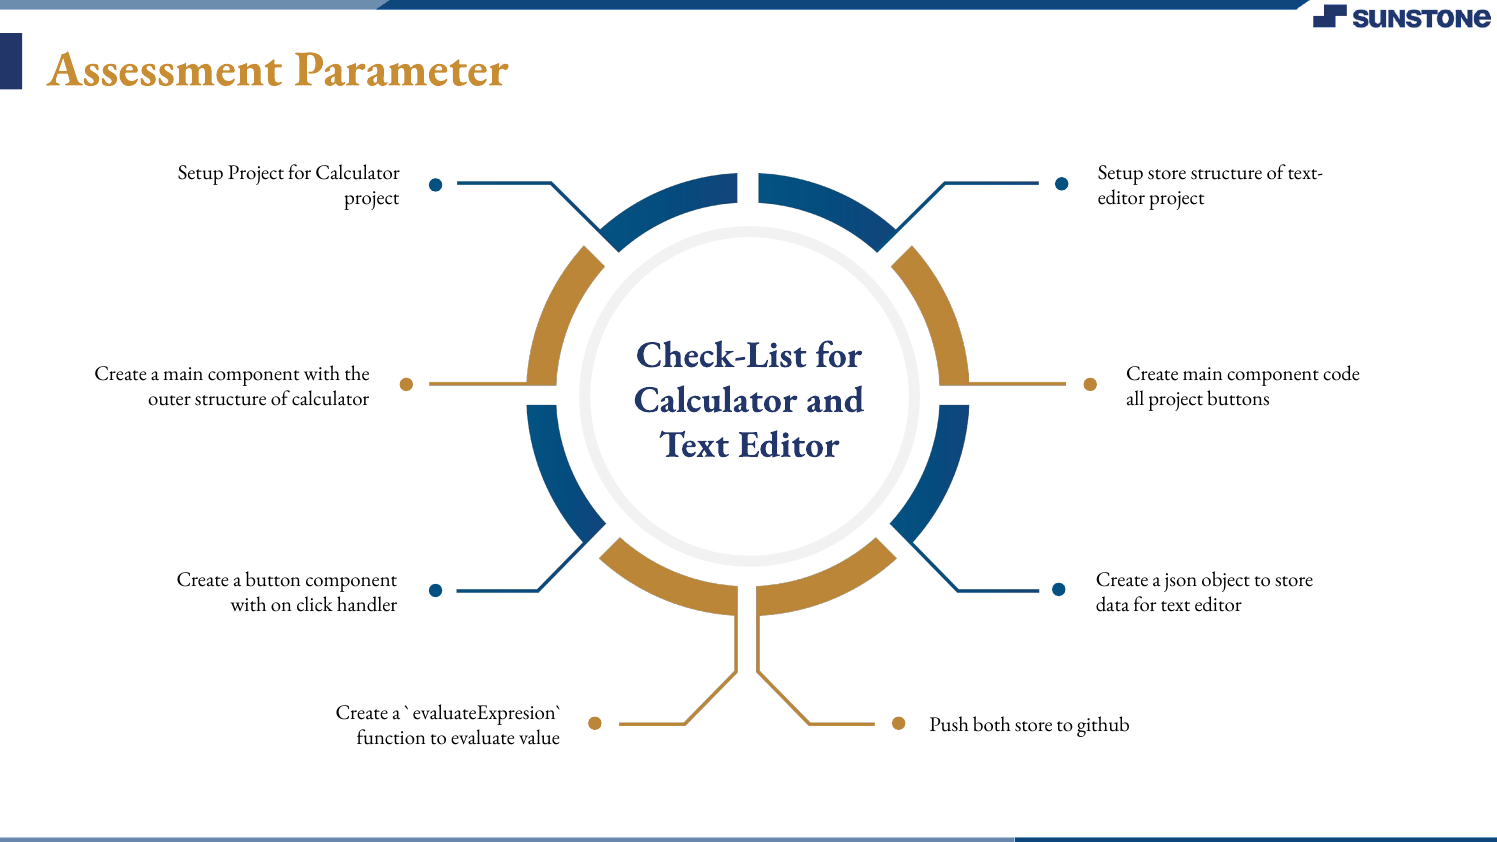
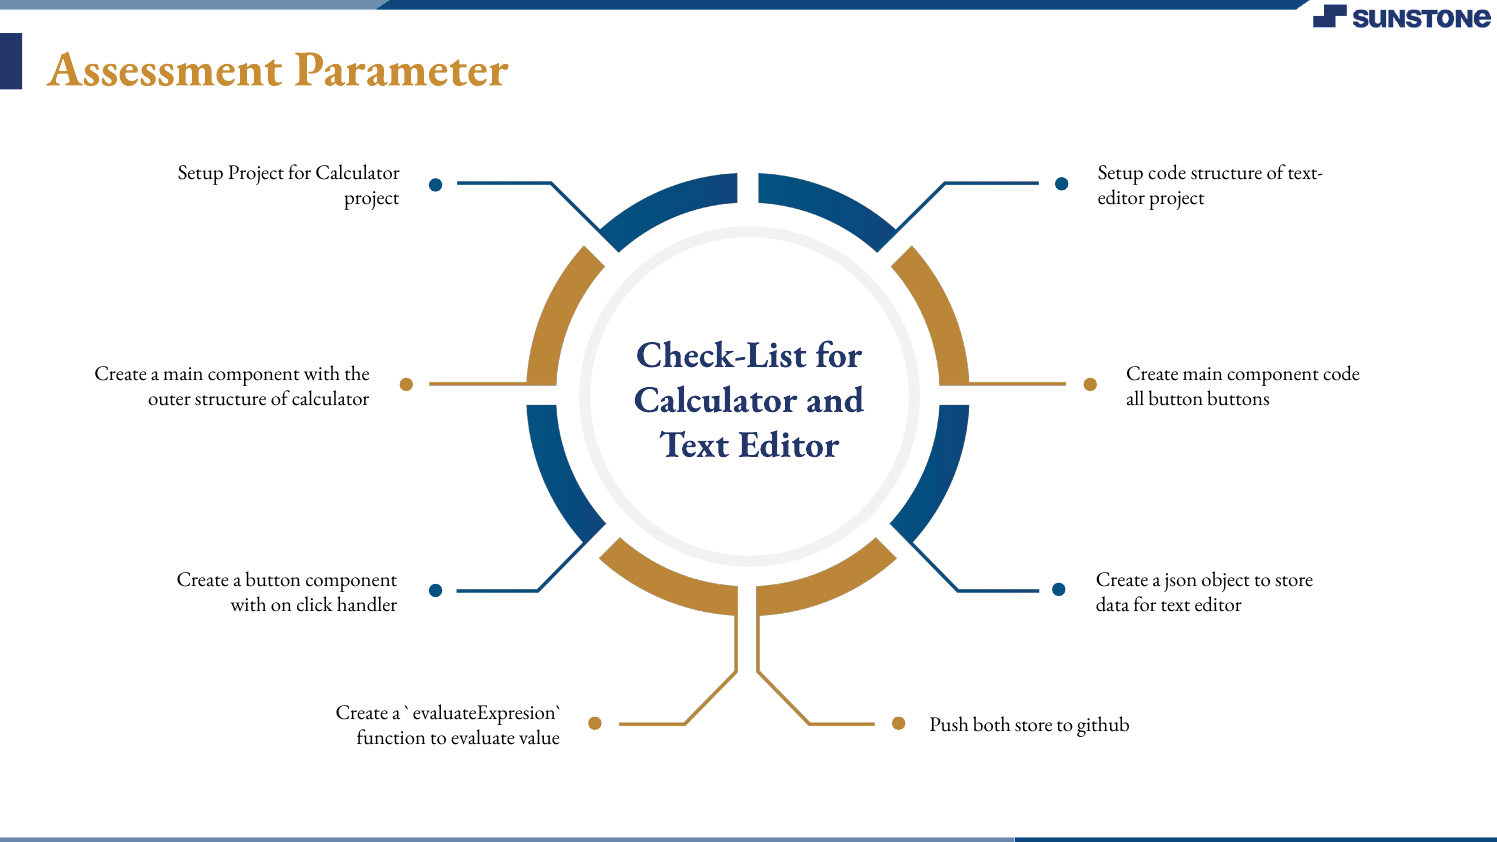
Setup store: store -> code
all project: project -> button
